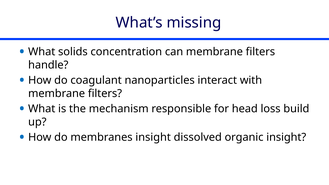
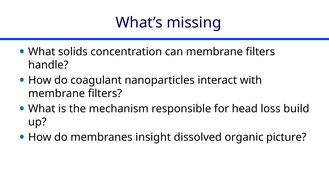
organic insight: insight -> picture
